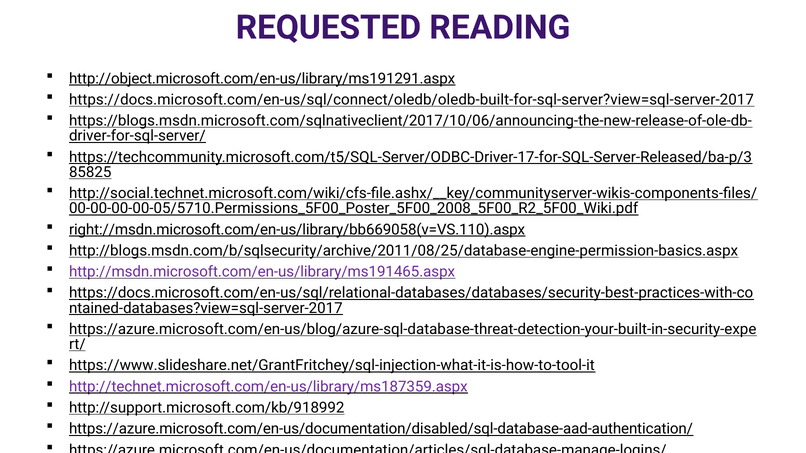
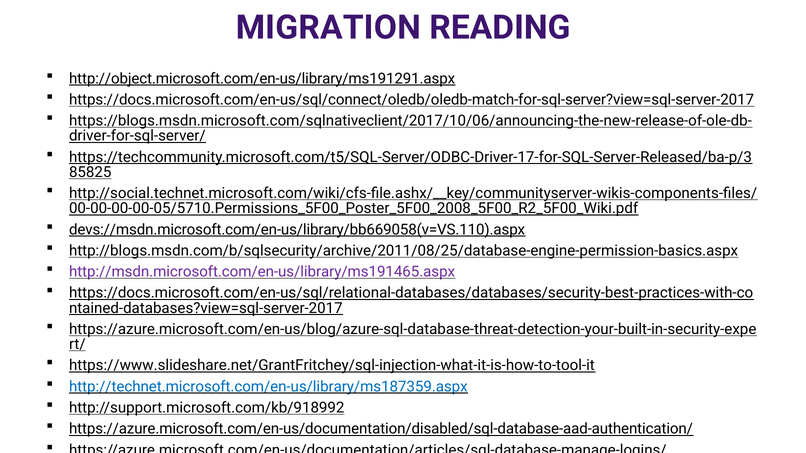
REQUESTED: REQUESTED -> MIGRATION
https://docs.microsoft.com/en-us/sql/connect/oledb/oledb-built-for-sql-server?view=sql-server-2017: https://docs.microsoft.com/en-us/sql/connect/oledb/oledb-built-for-sql-server?view=sql-server-2017 -> https://docs.microsoft.com/en-us/sql/connect/oledb/oledb-match-for-sql-server?view=sql-server-2017
right://msdn.microsoft.com/en-us/library/bb669058(v=VS.110).aspx: right://msdn.microsoft.com/en-us/library/bb669058(v=VS.110).aspx -> devs://msdn.microsoft.com/en-us/library/bb669058(v=VS.110).aspx
http://technet.microsoft.com/en-us/library/ms187359.aspx colour: purple -> blue
